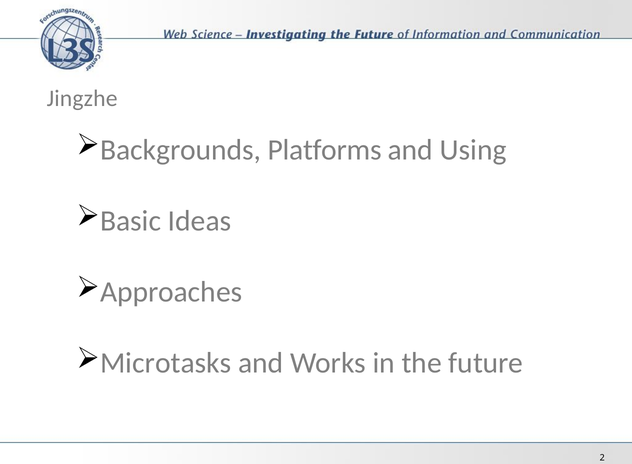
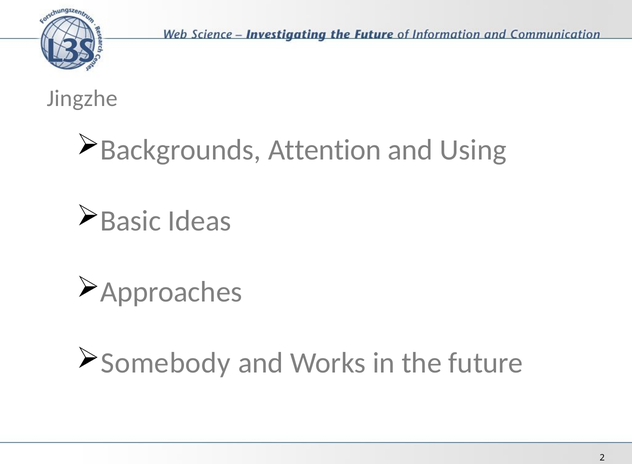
Platforms: Platforms -> Attention
Microtasks: Microtasks -> Somebody
